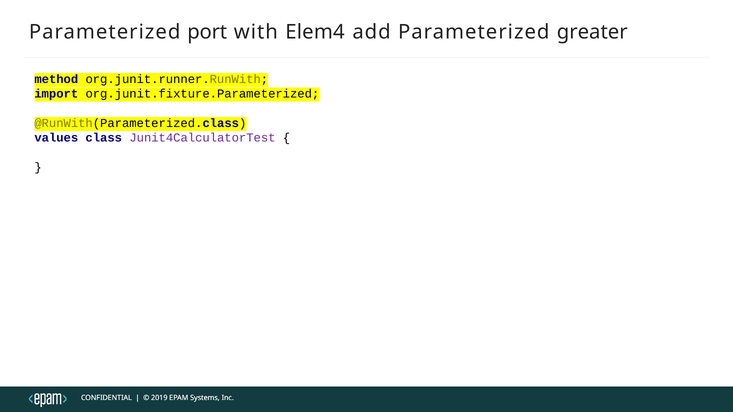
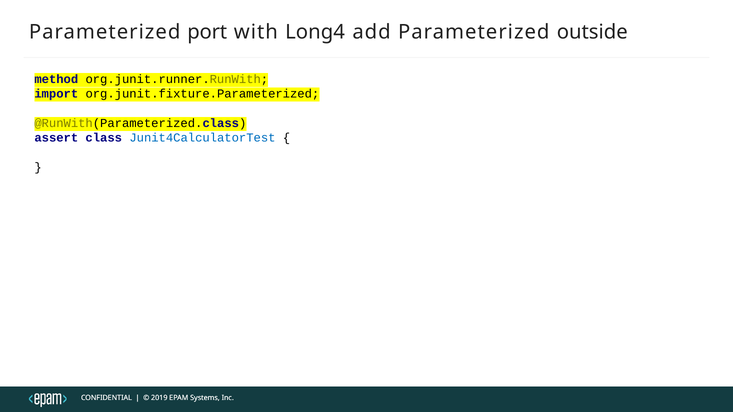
Elem4: Elem4 -> Long4
greater: greater -> outside
values: values -> assert
Junit4CalculatorTest colour: purple -> blue
